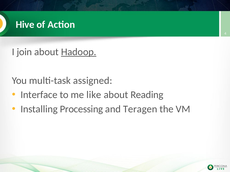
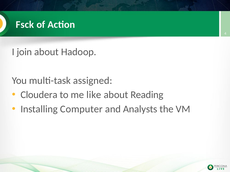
Hive: Hive -> Fsck
Hadoop underline: present -> none
Interface: Interface -> Cloudera
Processing: Processing -> Computer
Teragen: Teragen -> Analysts
